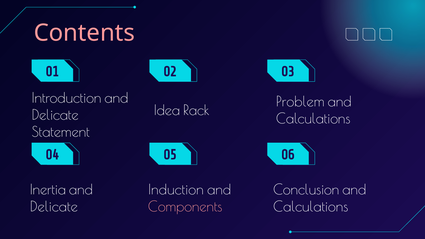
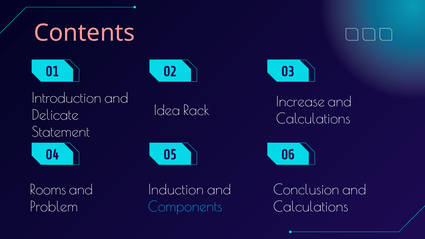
Problem: Problem -> Increase
Inertia: Inertia -> Rooms
Delicate at (54, 207): Delicate -> Problem
Components colour: pink -> light blue
